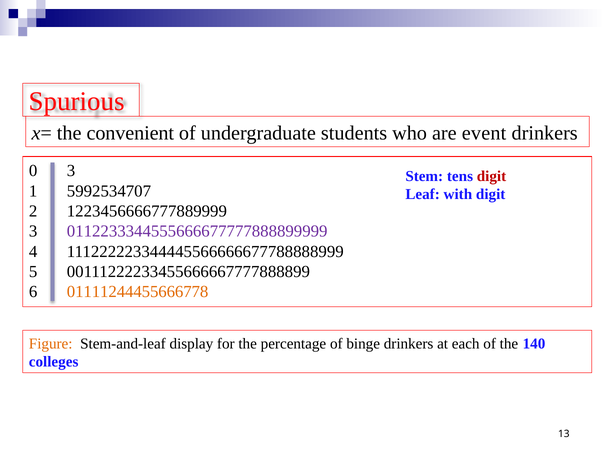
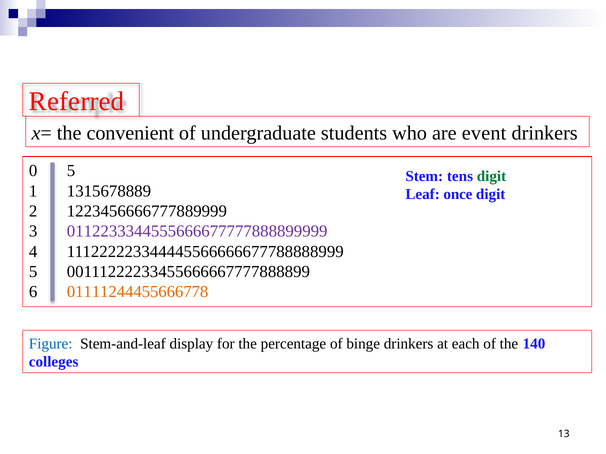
Spurious: Spurious -> Referred
0 3: 3 -> 5
digit at (491, 176) colour: red -> green
5992534707: 5992534707 -> 1315678889
with: with -> once
Figure colour: orange -> blue
